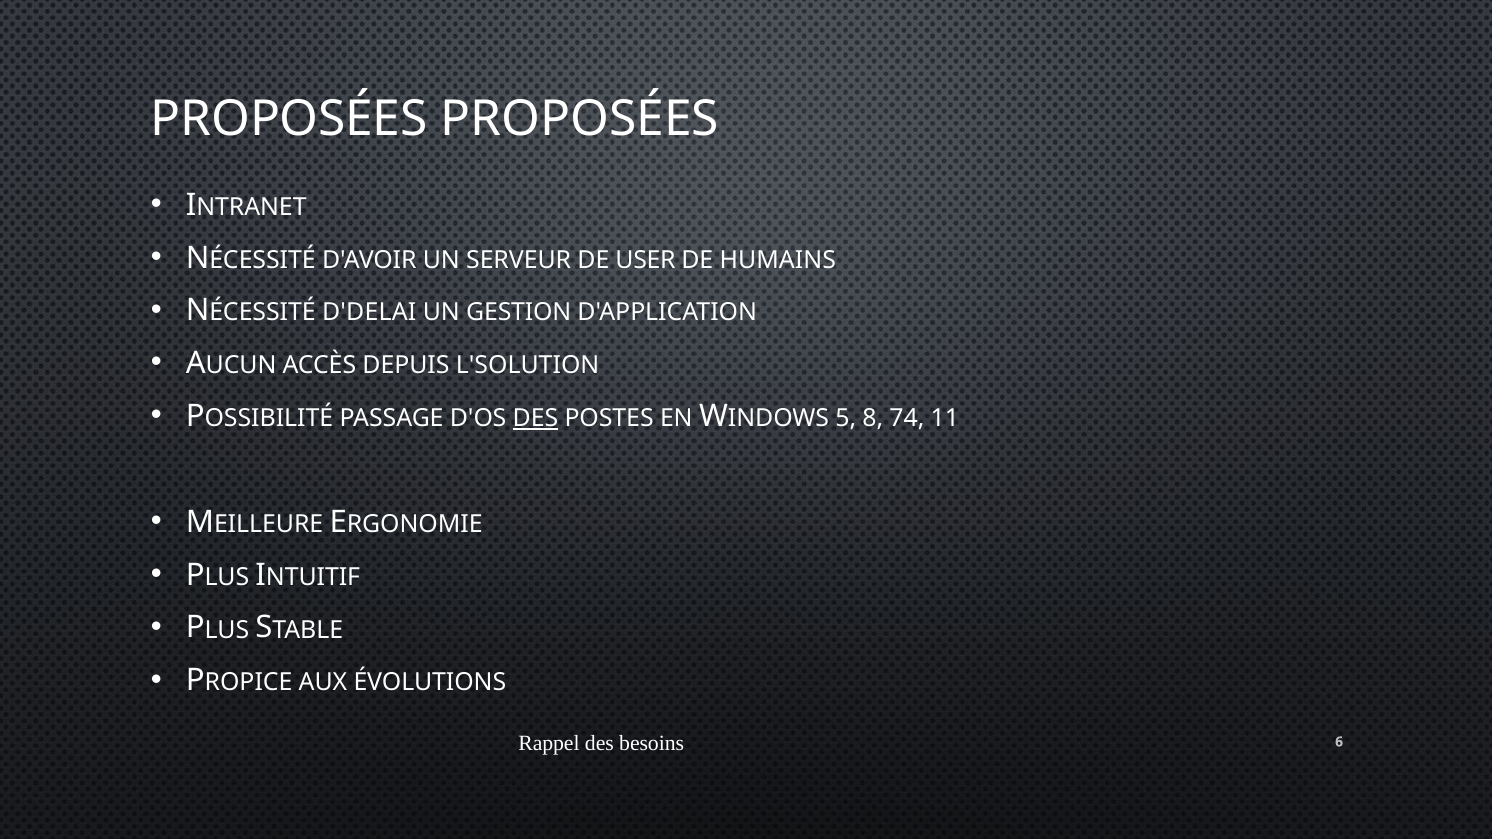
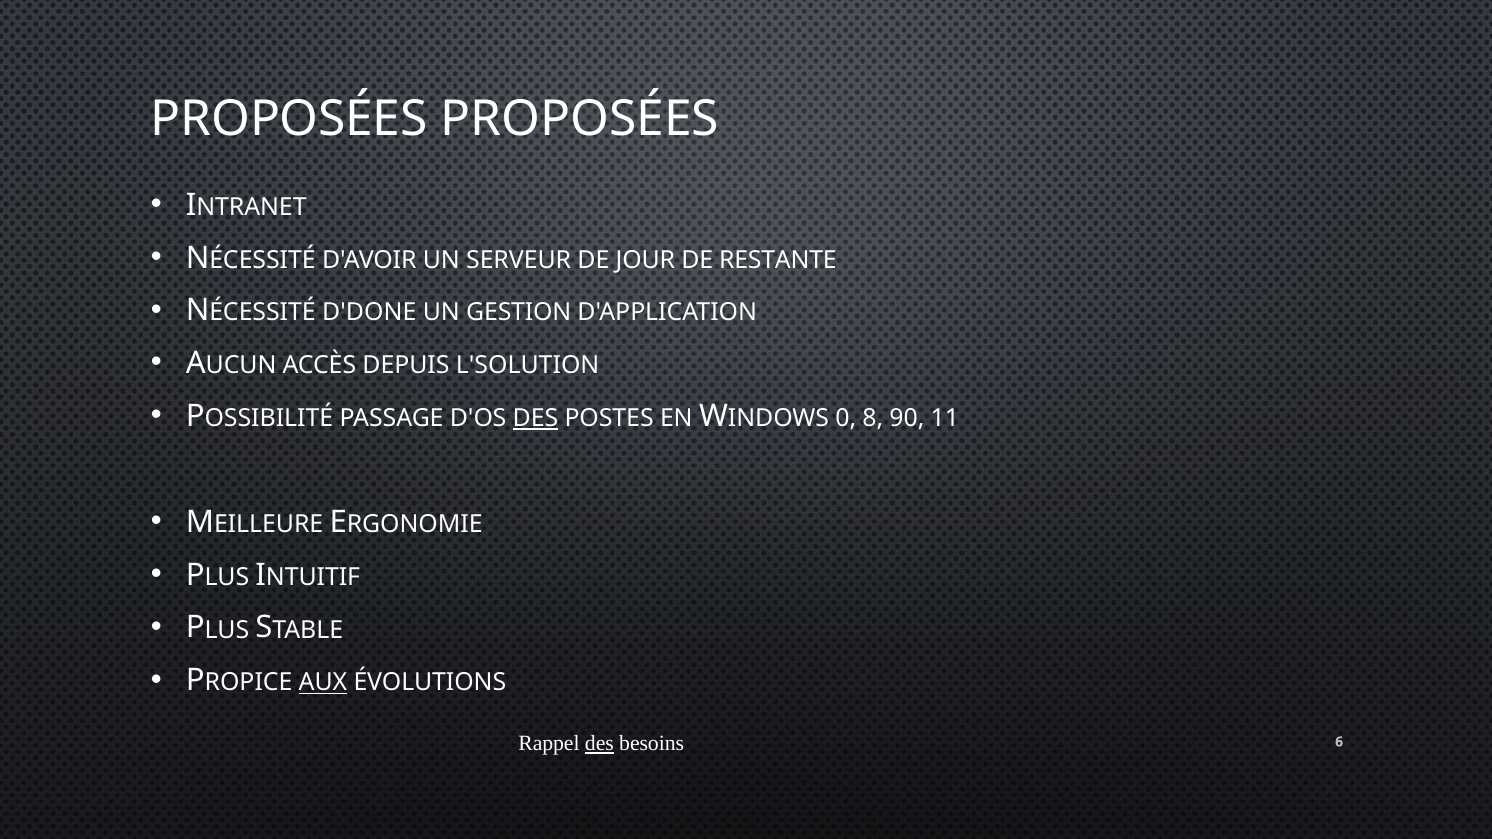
USER: USER -> JOUR
HUMAINS: HUMAINS -> RESTANTE
D'DELAI: D'DELAI -> D'DONE
5: 5 -> 0
74: 74 -> 90
AUX underline: none -> present
des at (599, 744) underline: none -> present
